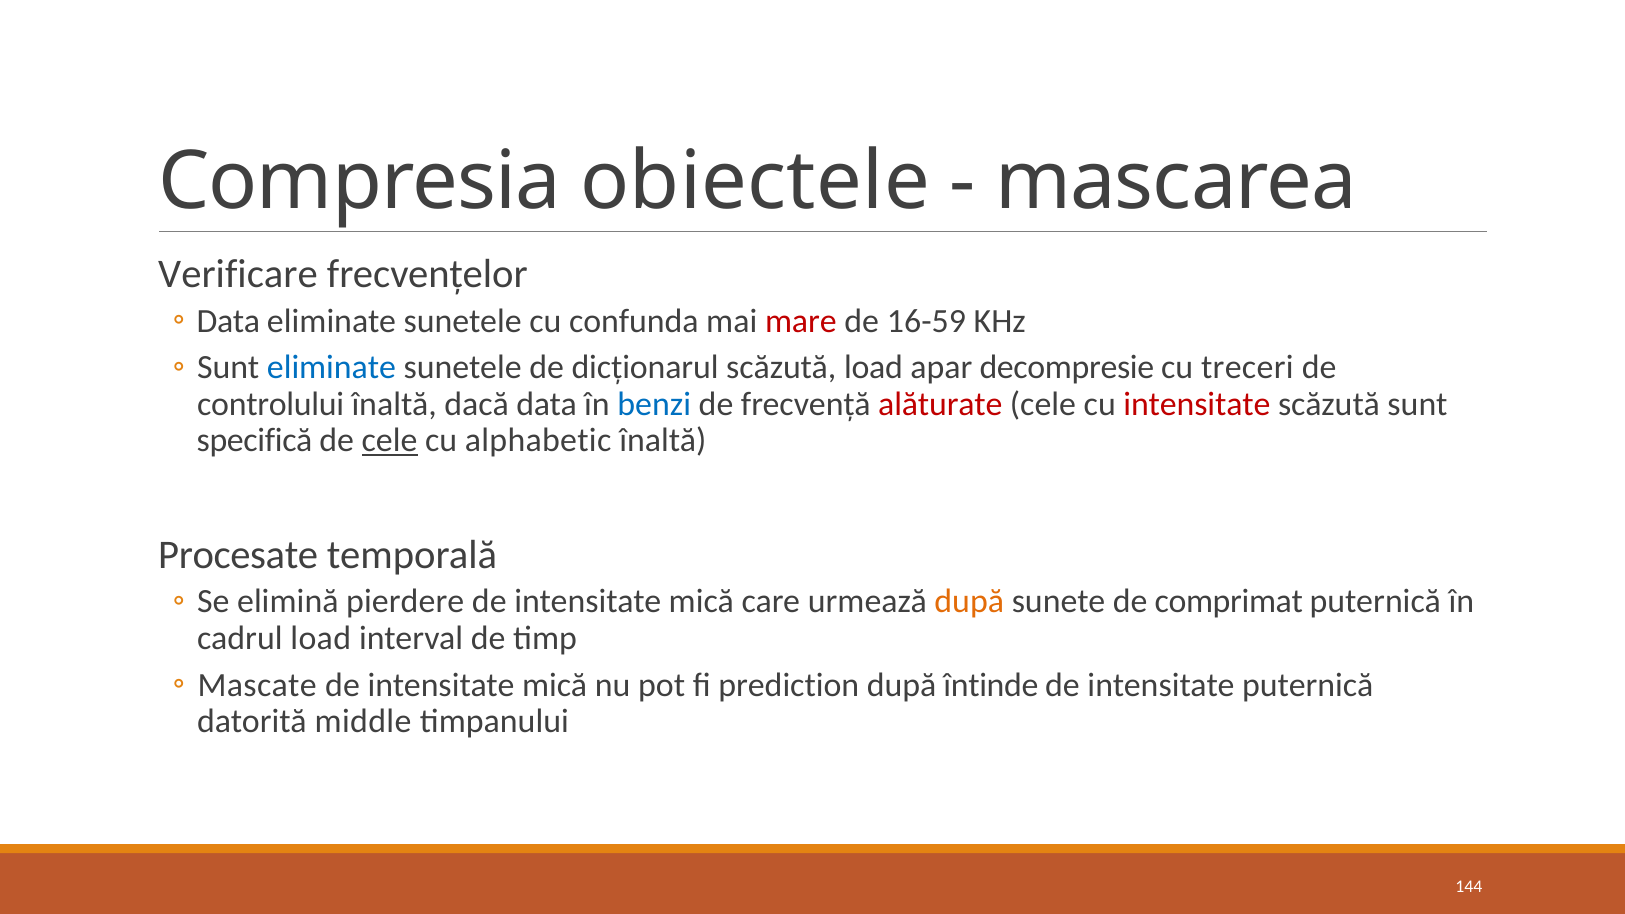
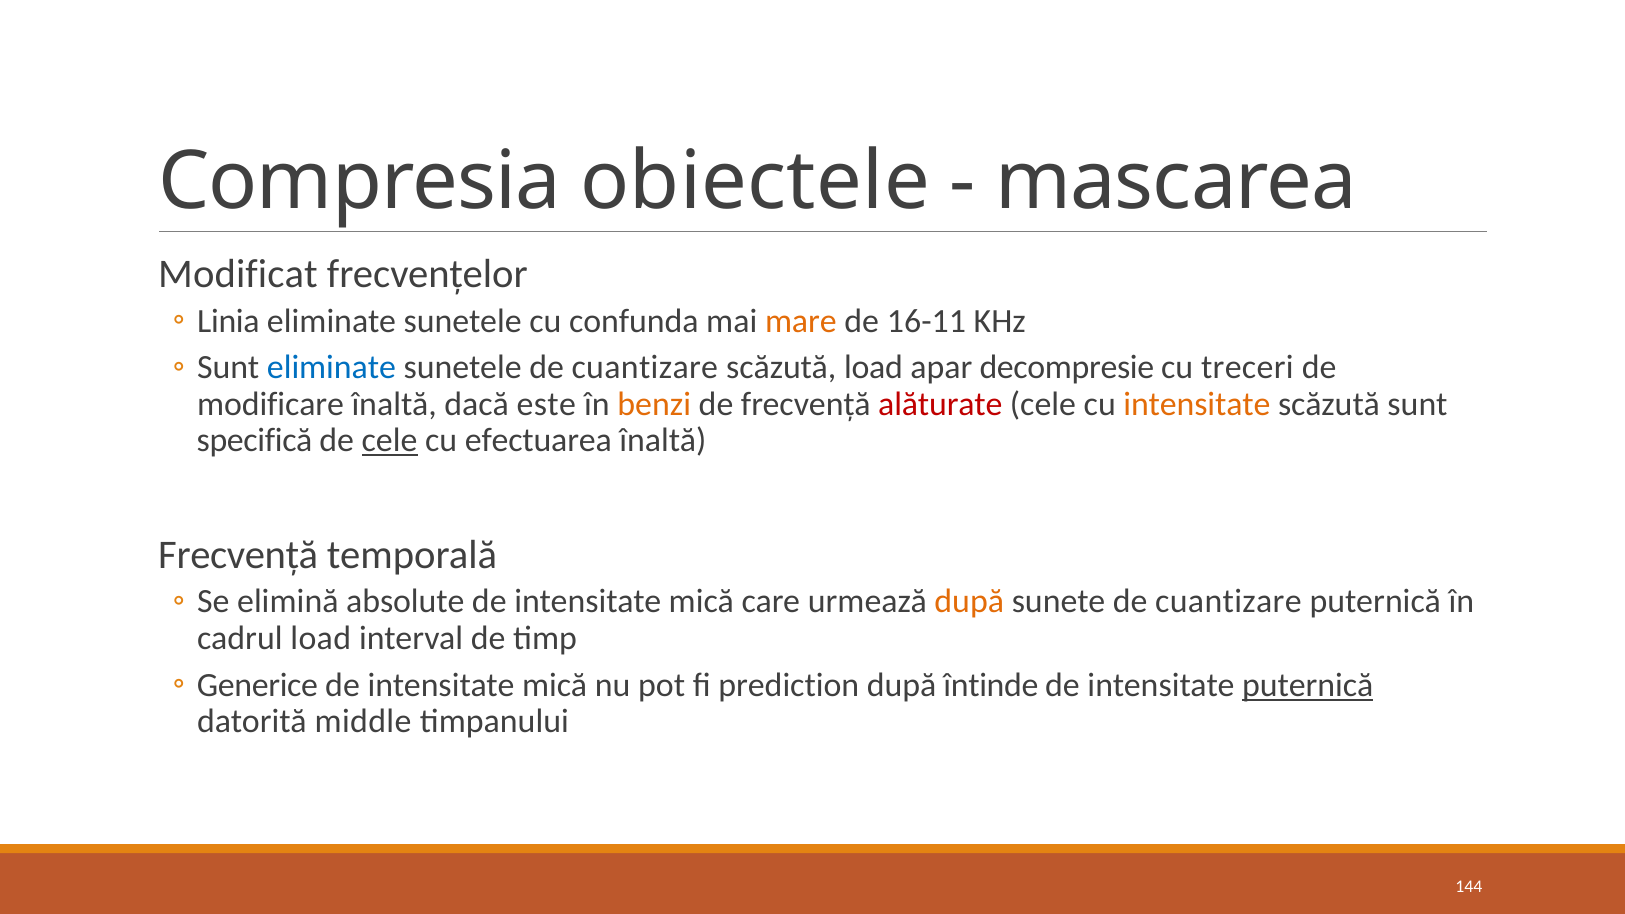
Verificare: Verificare -> Modificat
Data at (228, 321): Data -> Linia
mare colour: red -> orange
16-59: 16-59 -> 16-11
sunetele de dicționarul: dicționarul -> cuantizare
controlului: controlului -> modificare
dacă data: data -> este
benzi colour: blue -> orange
intensitate at (1197, 404) colour: red -> orange
alphabetic: alphabetic -> efectuarea
Procesate at (238, 555): Procesate -> Frecvență
pierdere: pierdere -> absolute
sunete de comprimat: comprimat -> cuantizare
Mascate: Mascate -> Generice
puternică at (1308, 685) underline: none -> present
